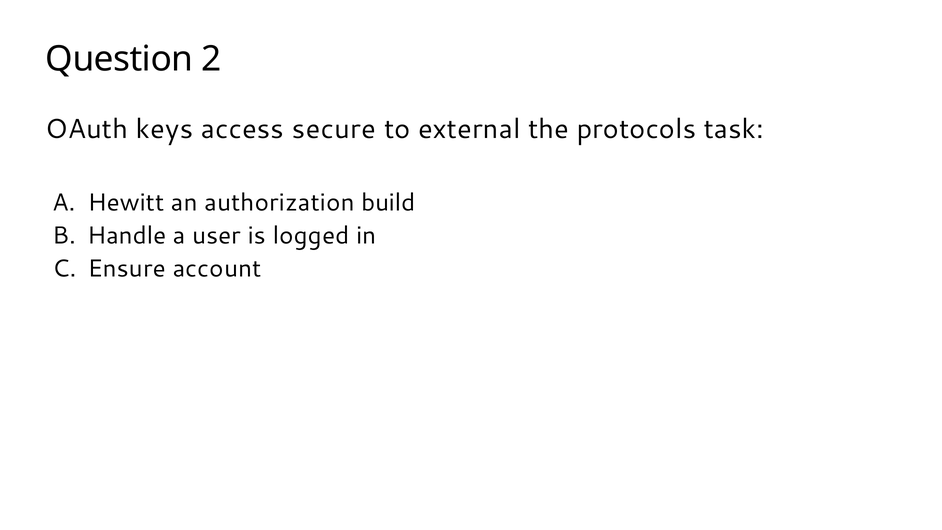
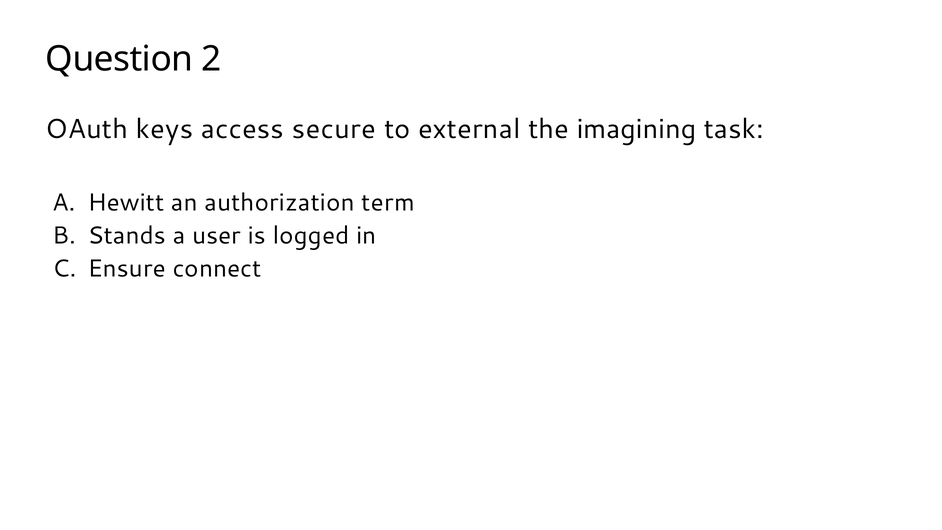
protocols: protocols -> imagining
build: build -> term
Handle: Handle -> Stands
account: account -> connect
